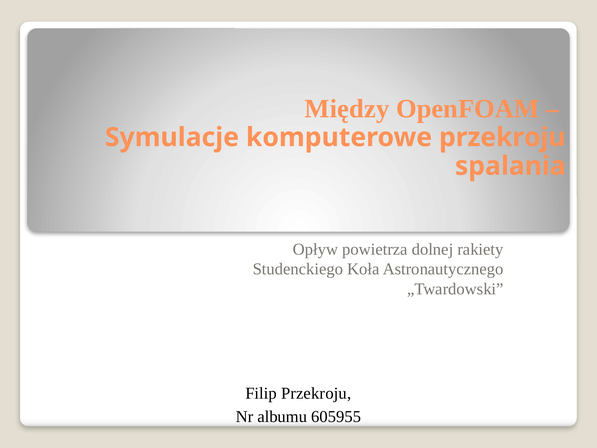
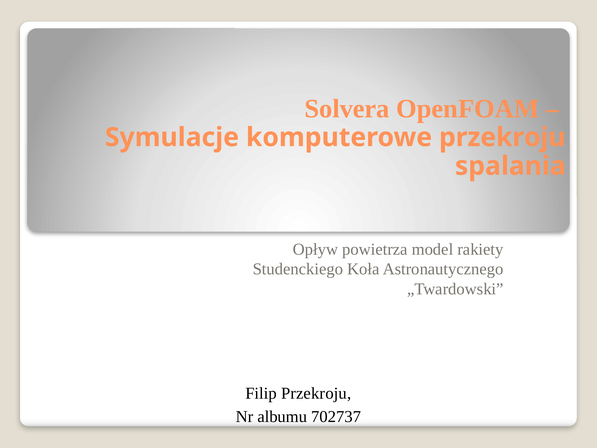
Między: Między -> Solvera
dolnej: dolnej -> model
605955: 605955 -> 702737
